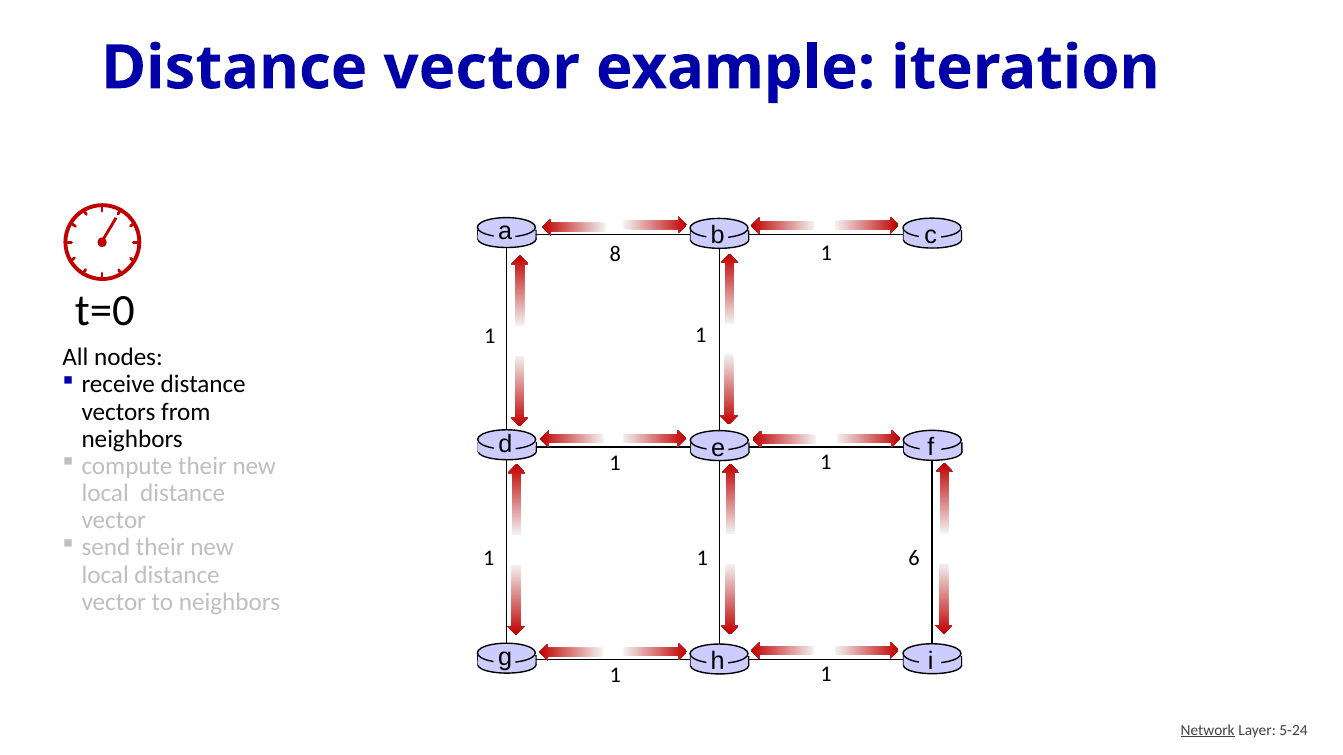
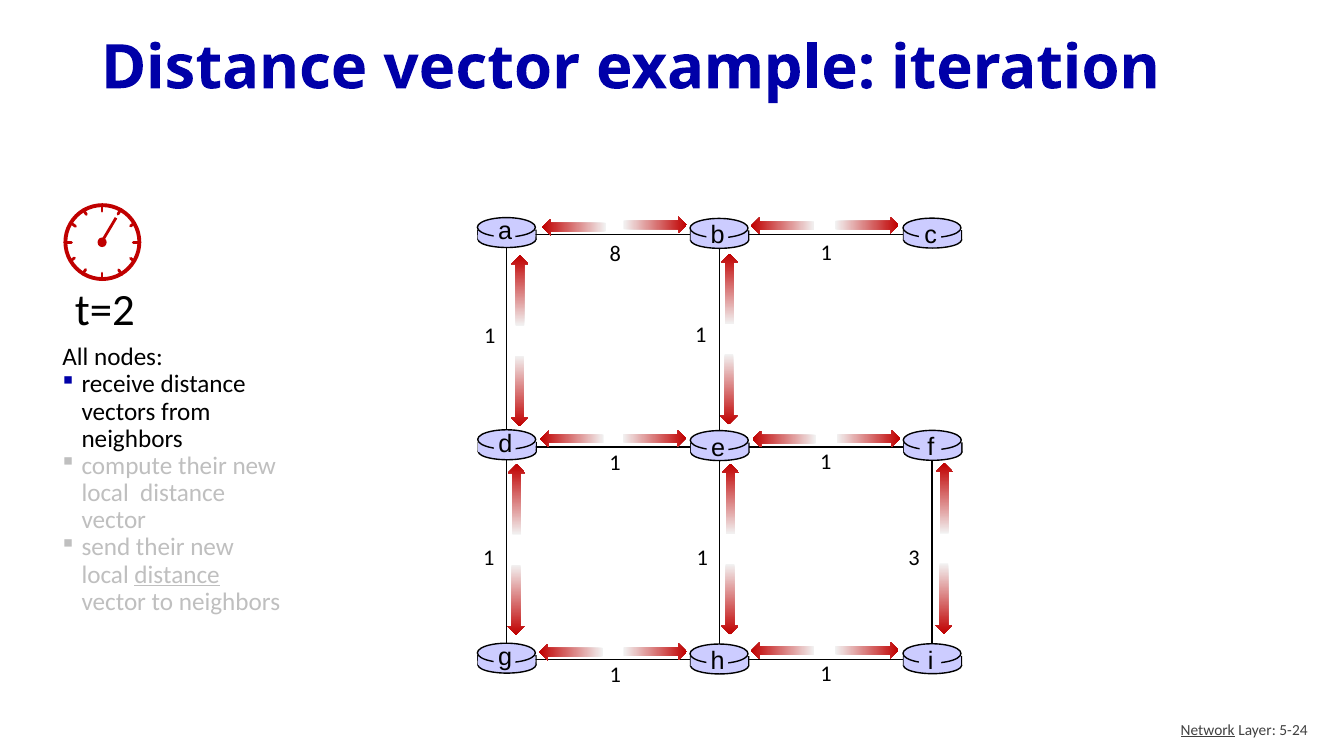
t=0: t=0 -> t=2
6: 6 -> 3
distance at (177, 575) underline: none -> present
